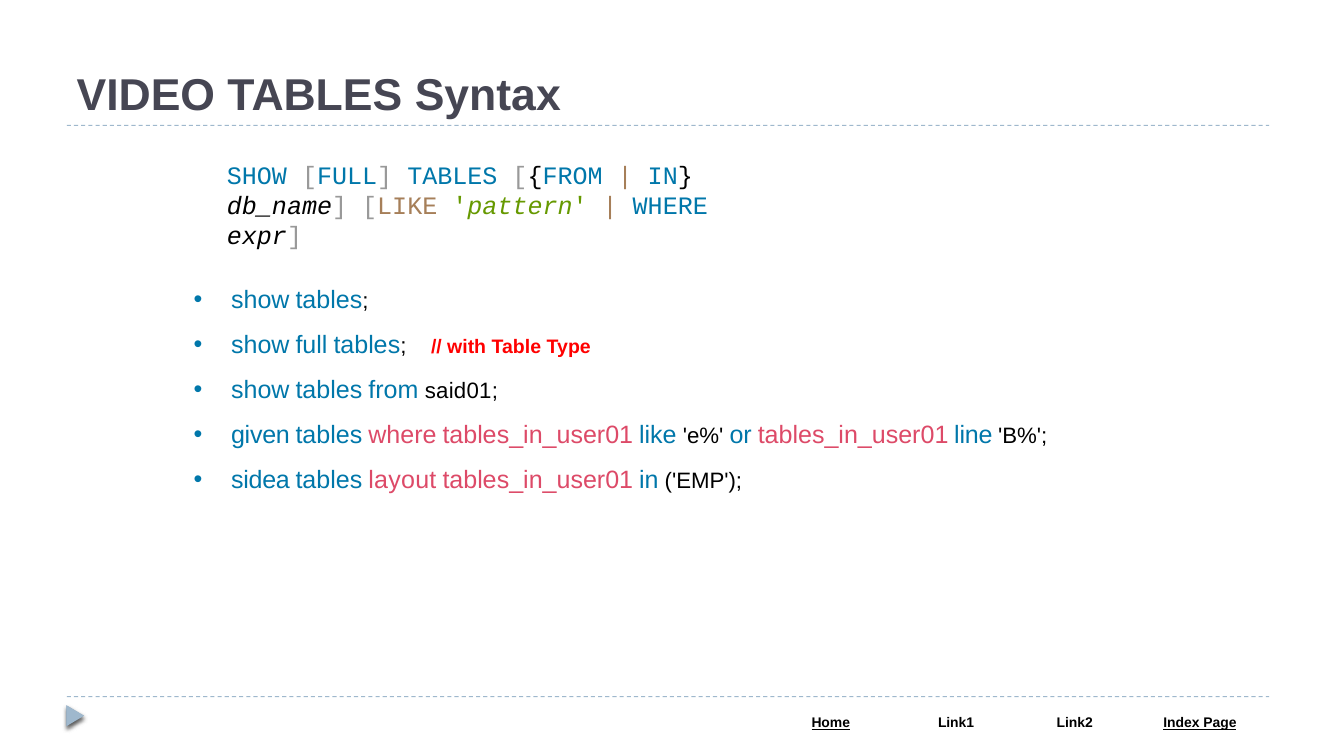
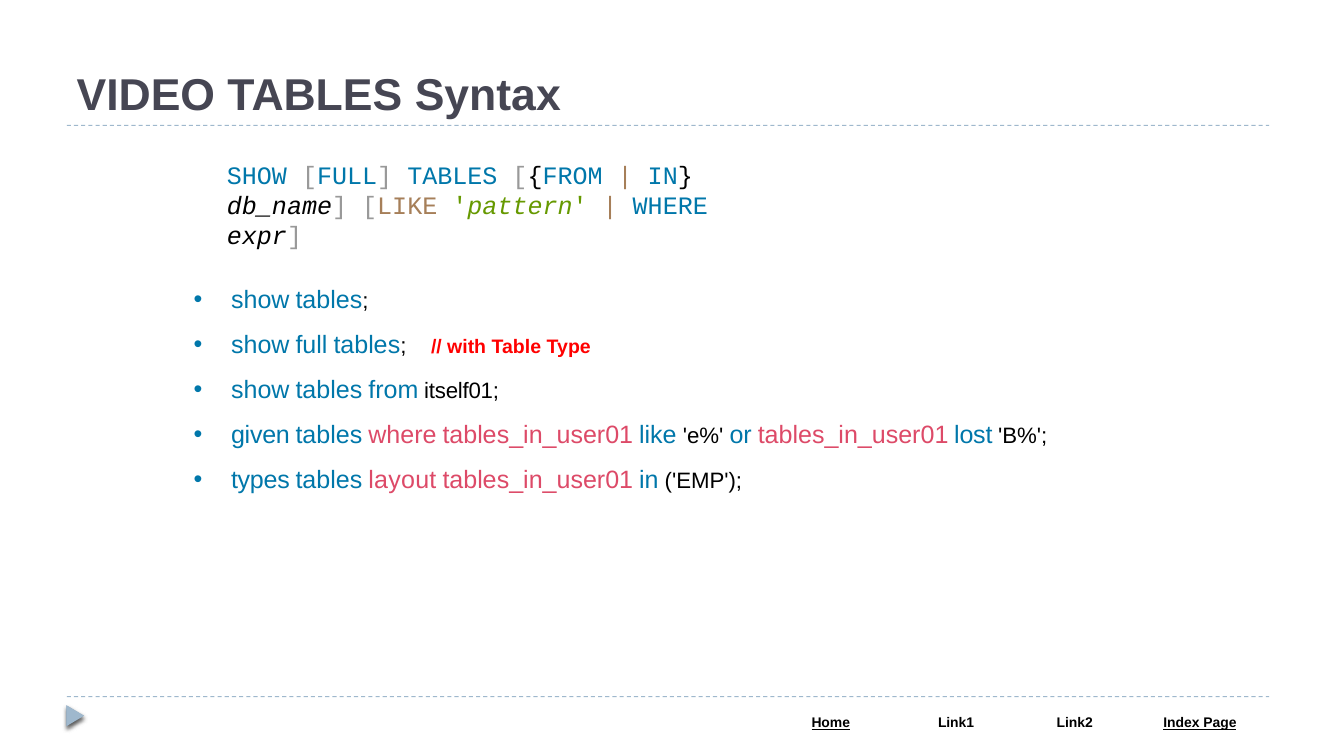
said01: said01 -> itself01
line: line -> lost
sidea: sidea -> types
